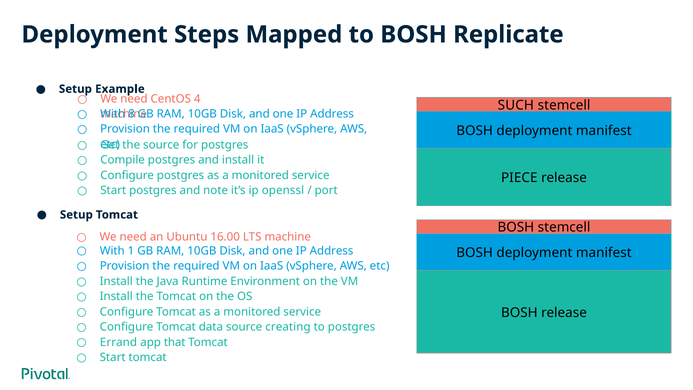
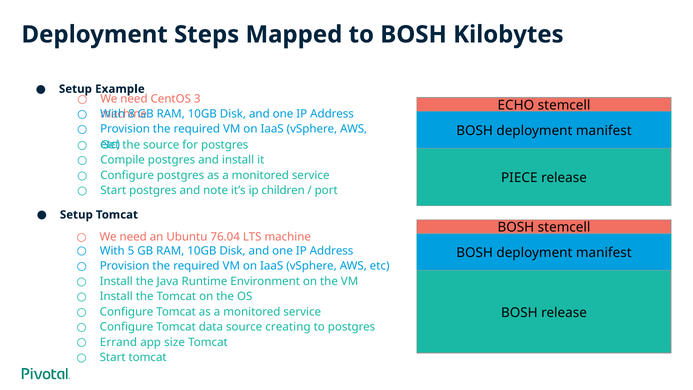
Replicate: Replicate -> Kilobytes
4: 4 -> 3
SUCH: SUCH -> ECHO
openssl: openssl -> children
16.00: 16.00 -> 76.04
1: 1 -> 5
that: that -> size
